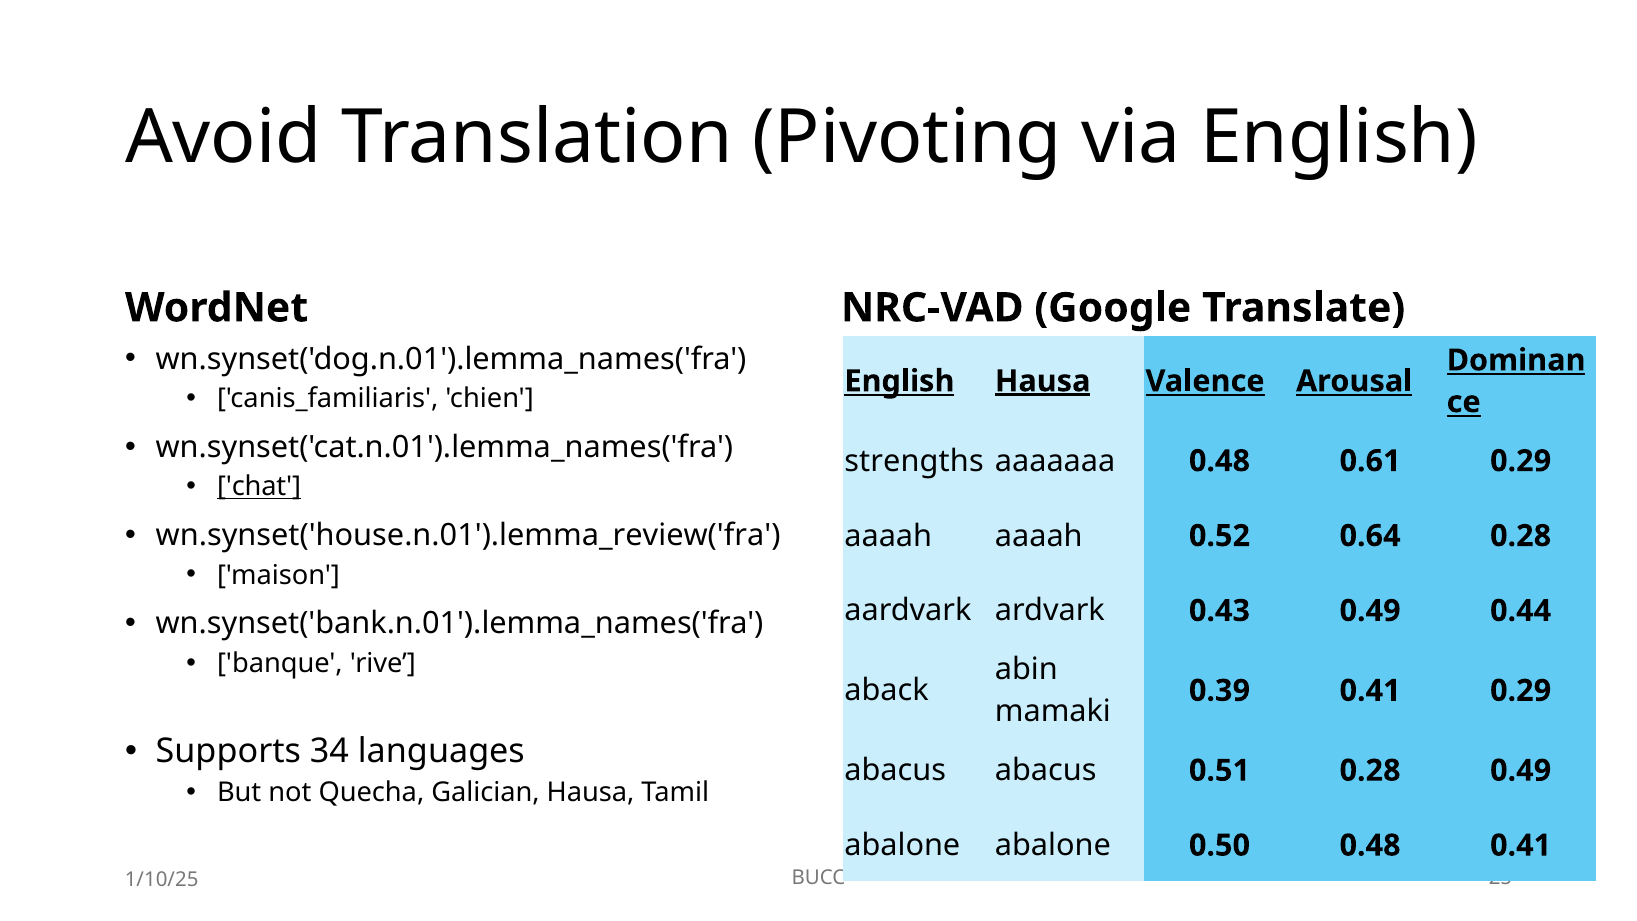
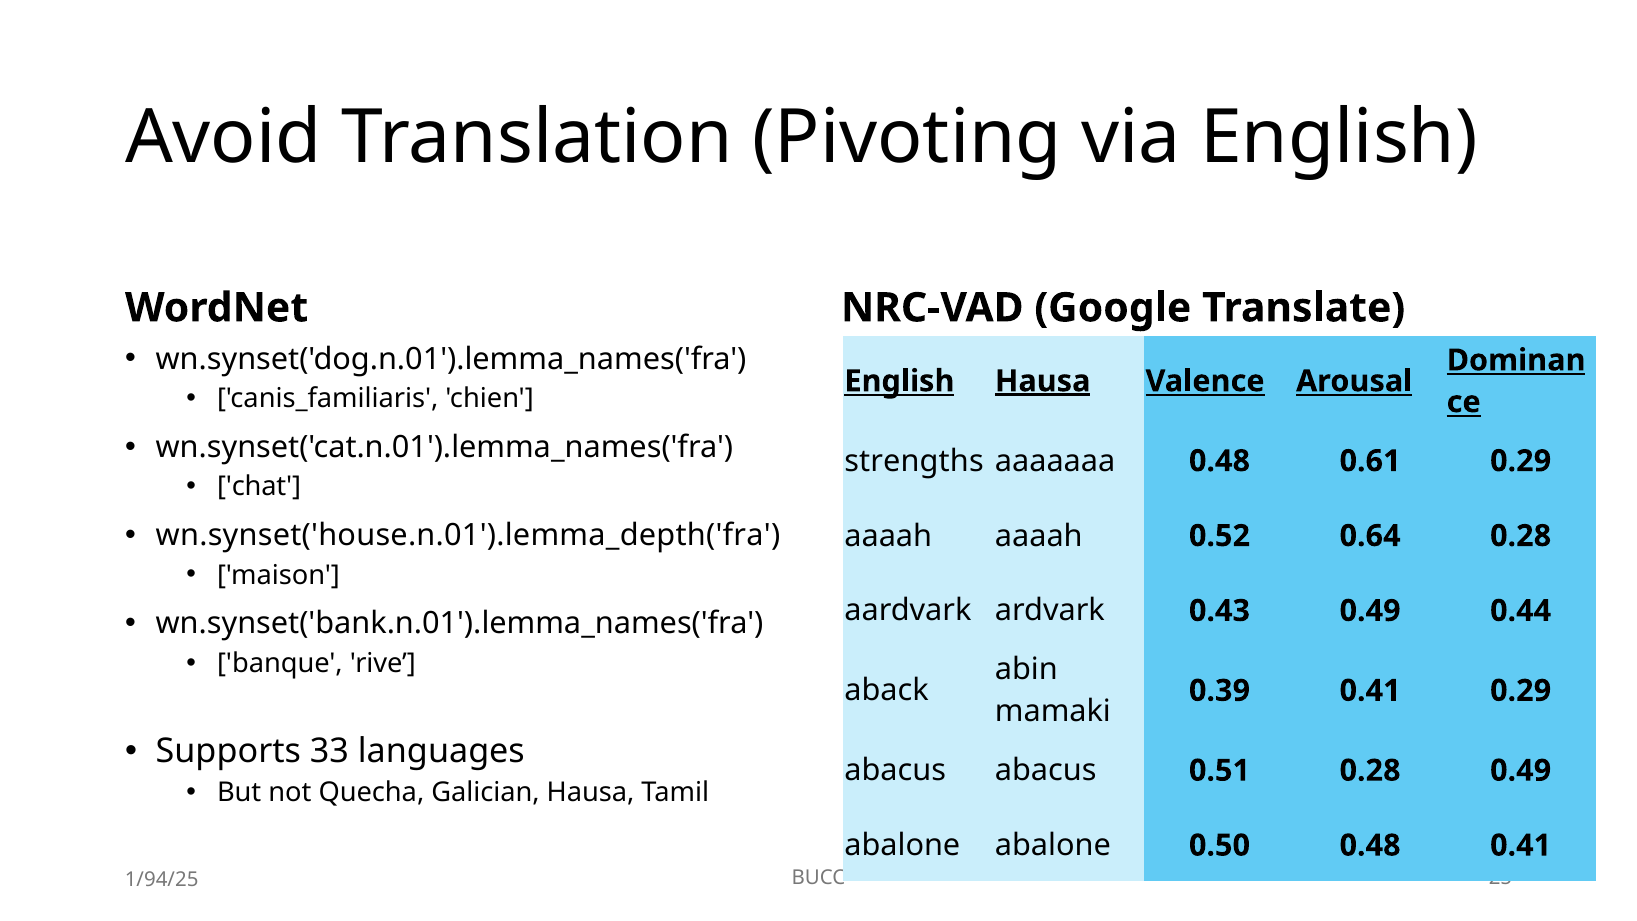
chat underline: present -> none
wn.synset('house.n.01').lemma_review('fra: wn.synset('house.n.01').lemma_review('fra -> wn.synset('house.n.01').lemma_depth('fra
34: 34 -> 33
1/10/25: 1/10/25 -> 1/94/25
